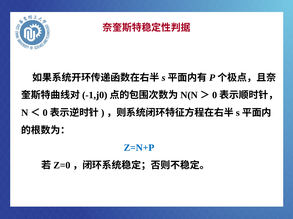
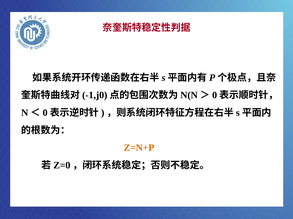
Z=N+P colour: blue -> orange
